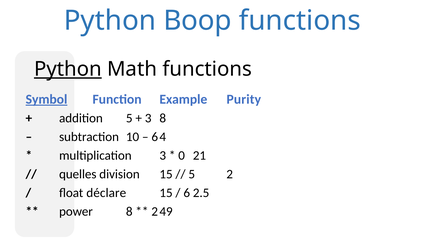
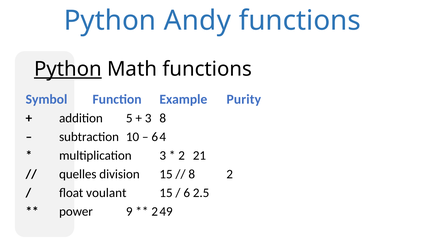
Boop: Boop -> Andy
Symbol underline: present -> none
0 at (182, 156): 0 -> 2
5 at (192, 174): 5 -> 8
déclare: déclare -> voulant
power 8: 8 -> 9
